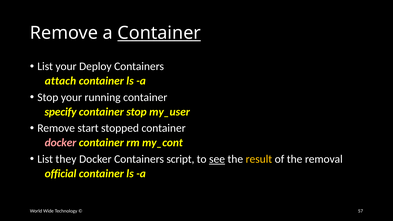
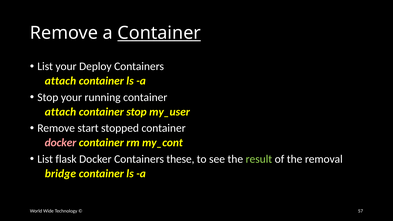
specify at (61, 112): specify -> attach
they: they -> flask
script: script -> these
see underline: present -> none
result colour: yellow -> light green
official: official -> bridge
